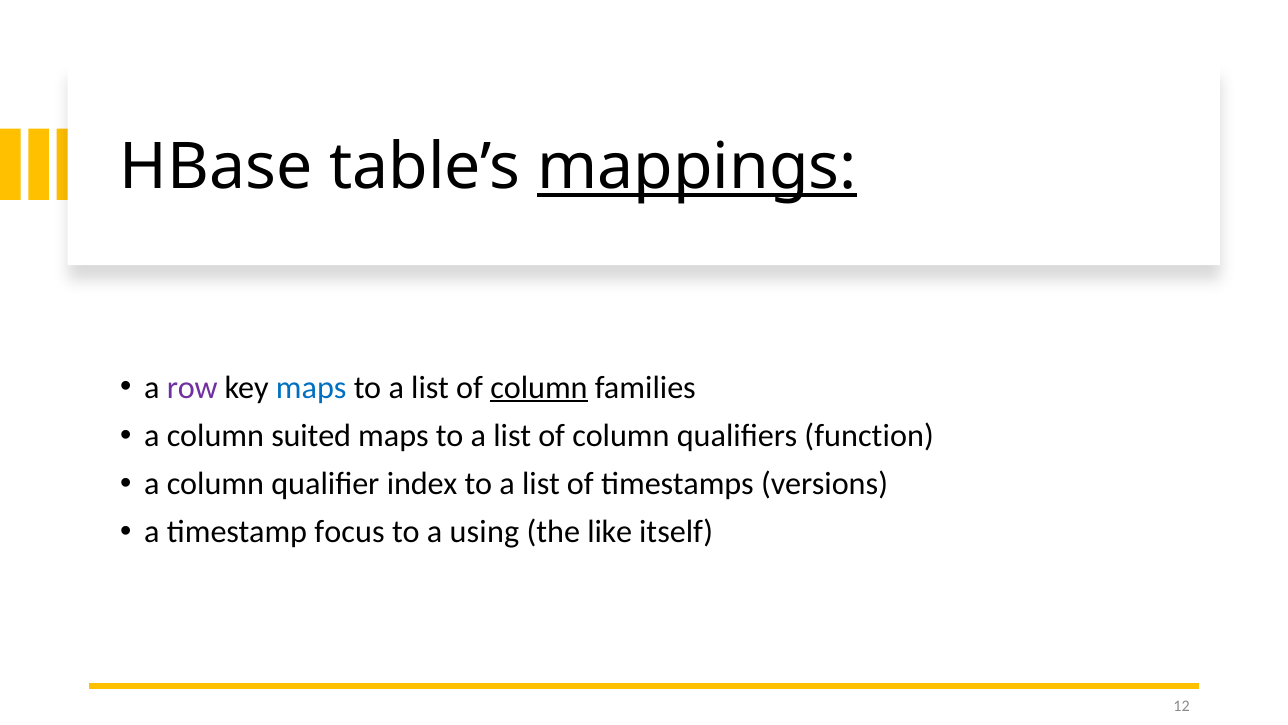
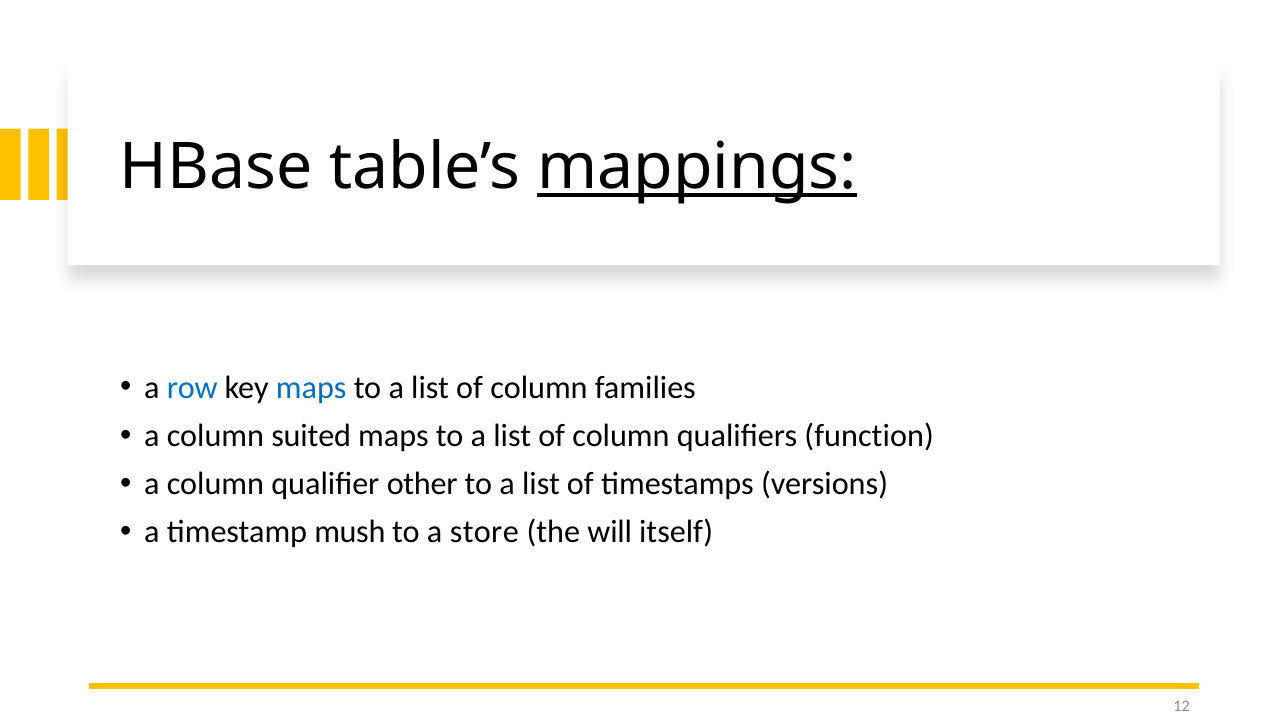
row colour: purple -> blue
column at (539, 387) underline: present -> none
index: index -> other
focus: focus -> mush
using: using -> store
like: like -> will
